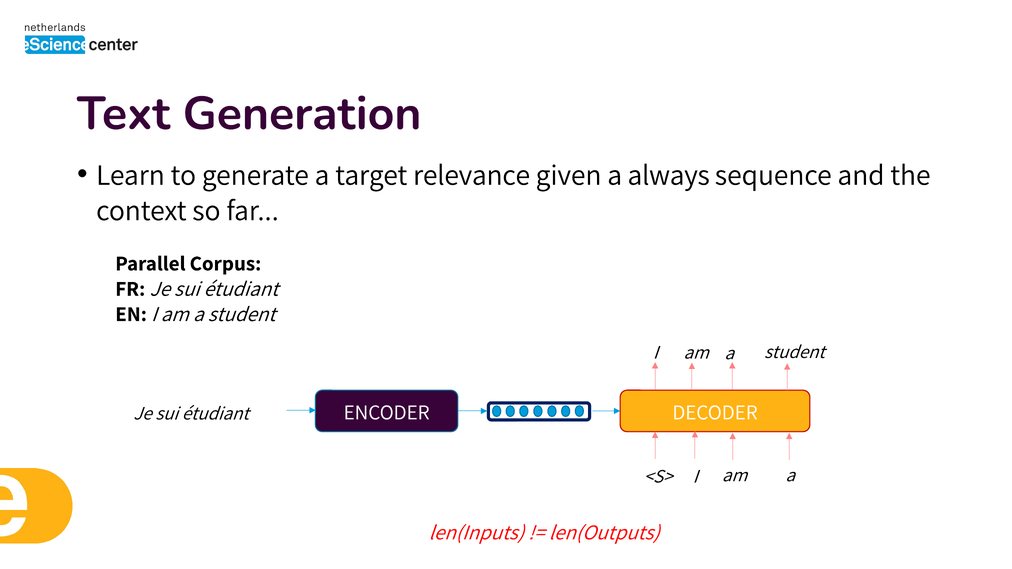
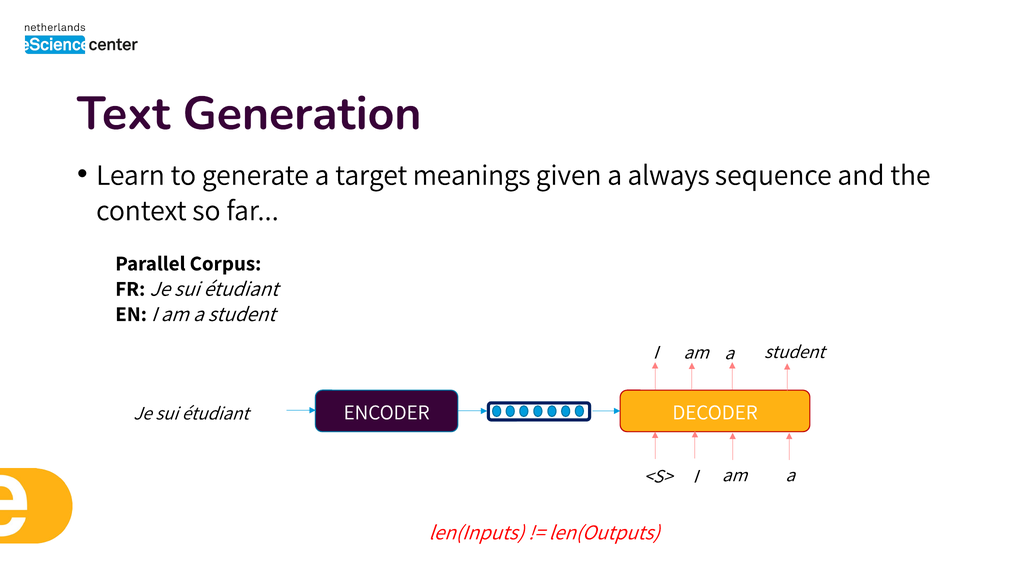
relevance: relevance -> meanings
